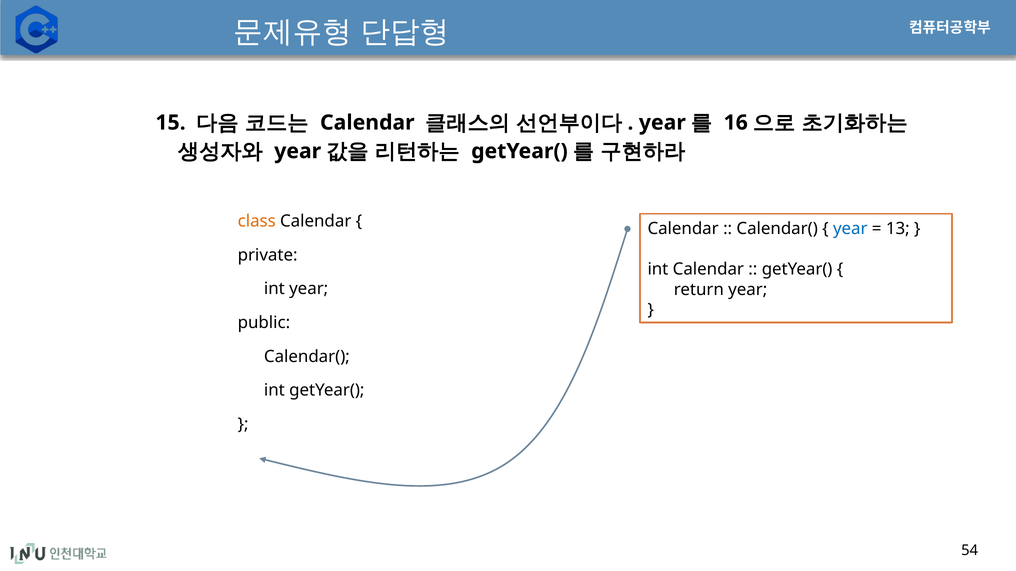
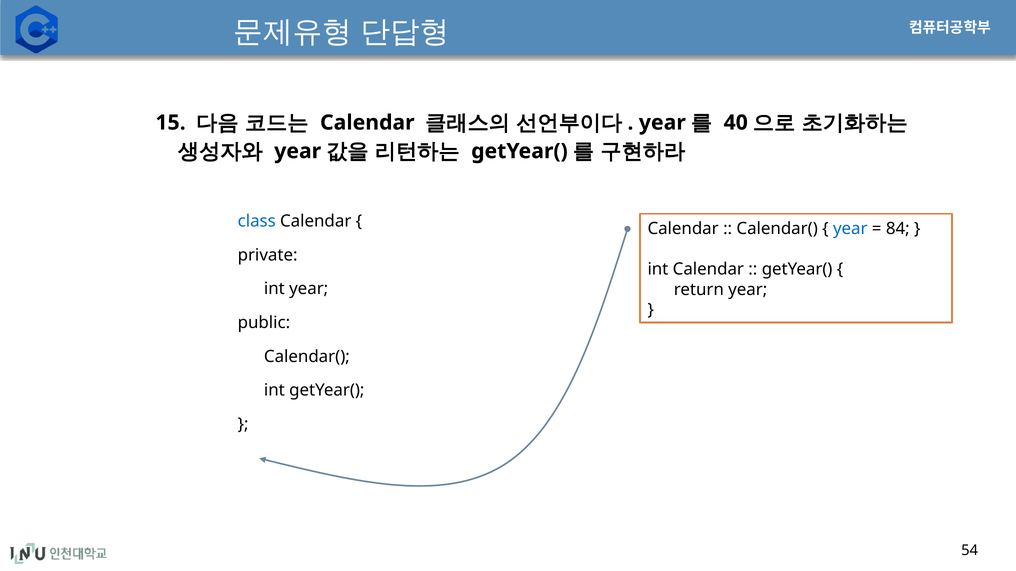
16: 16 -> 40
class colour: orange -> blue
13: 13 -> 84
